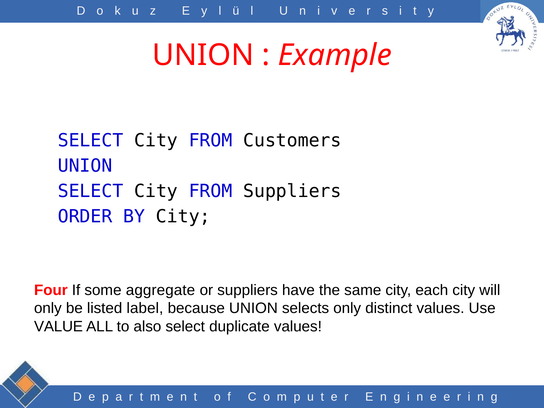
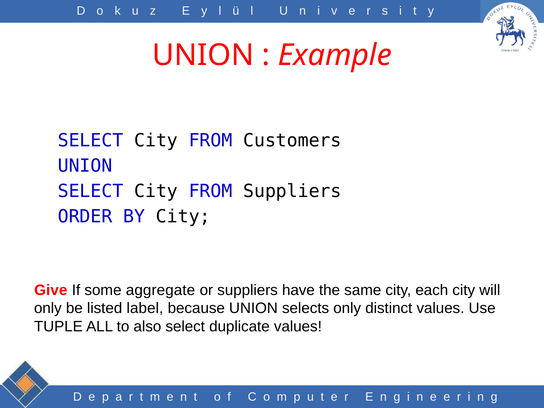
Four: Four -> Give
VALUE: VALUE -> TUPLE
